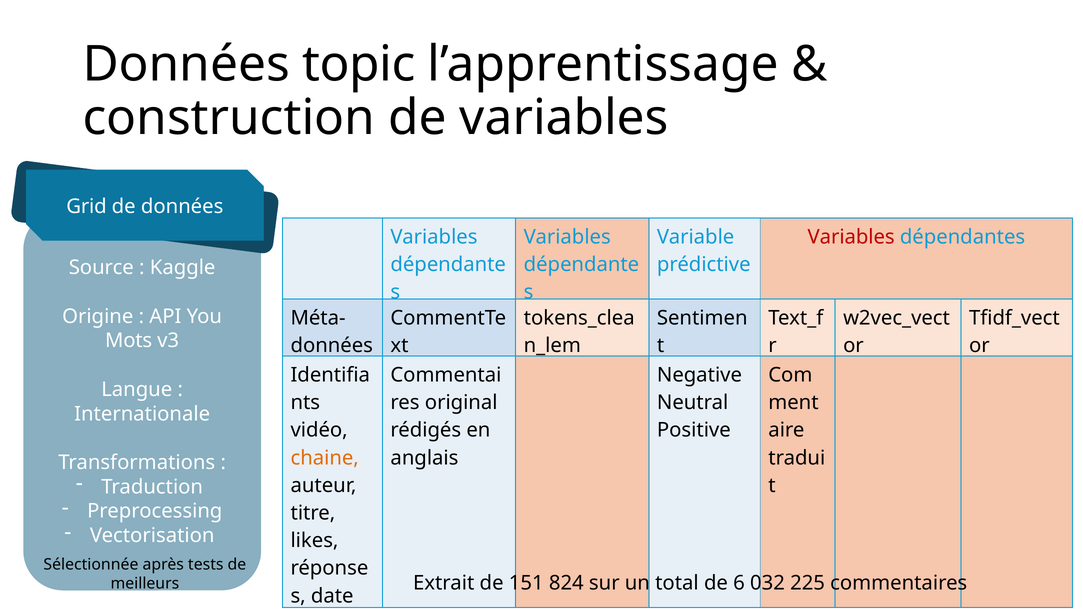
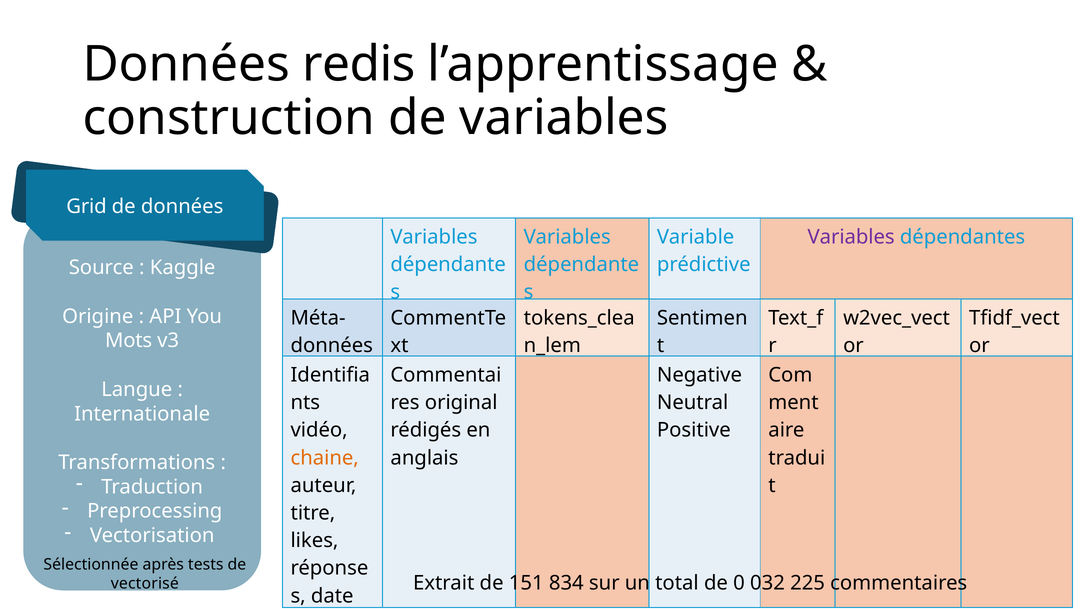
topic: topic -> redis
Variables at (851, 237) colour: red -> purple
824: 824 -> 834
6: 6 -> 0
meilleurs: meilleurs -> vectorisé
